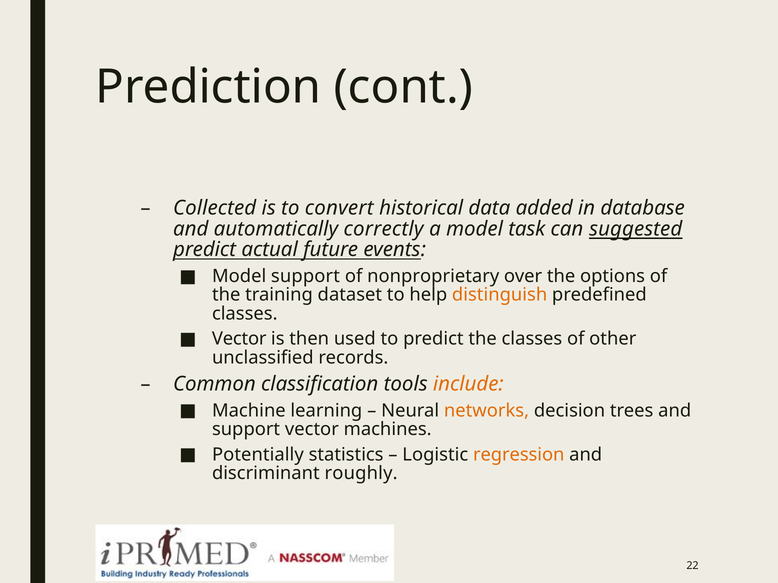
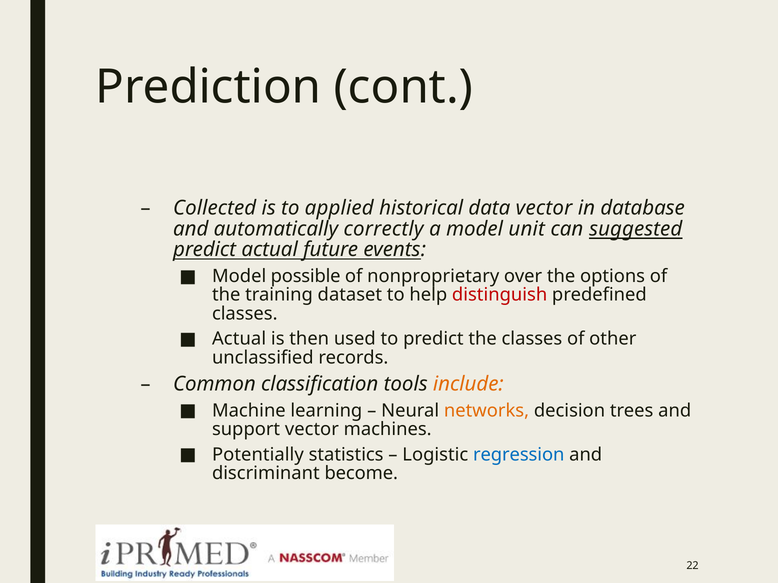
convert: convert -> applied
data added: added -> vector
task: task -> unit
Model support: support -> possible
distinguish colour: orange -> red
Vector at (239, 339): Vector -> Actual
regression colour: orange -> blue
roughly: roughly -> become
